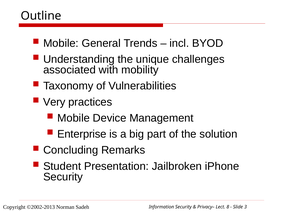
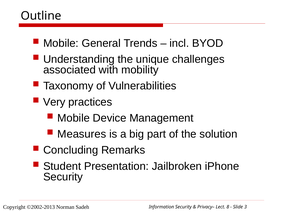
Enterprise: Enterprise -> Measures
